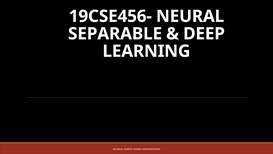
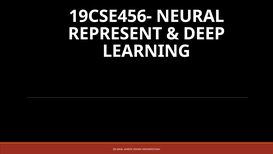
SEPARABLE: SEPARABLE -> REPRESENT
